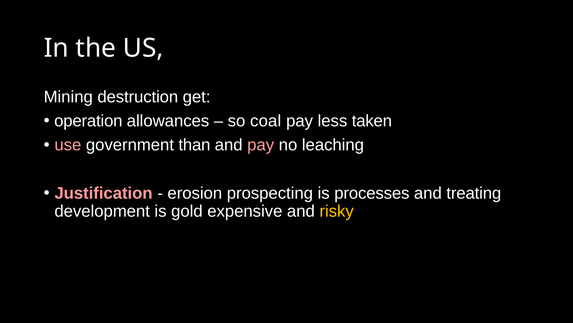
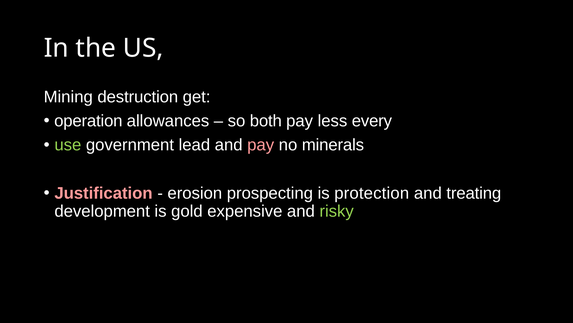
coal: coal -> both
taken: taken -> every
use colour: pink -> light green
than: than -> lead
leaching: leaching -> minerals
processes: processes -> protection
risky colour: yellow -> light green
